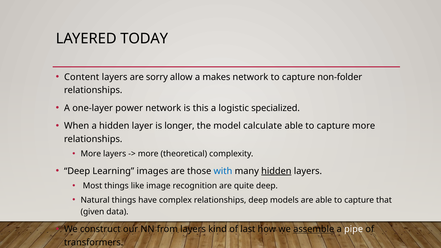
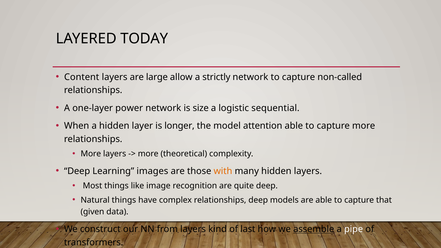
sorry: sorry -> large
makes: makes -> strictly
non-folder: non-folder -> non-called
this: this -> size
specialized: specialized -> sequential
calculate: calculate -> attention
with colour: blue -> orange
hidden at (276, 171) underline: present -> none
